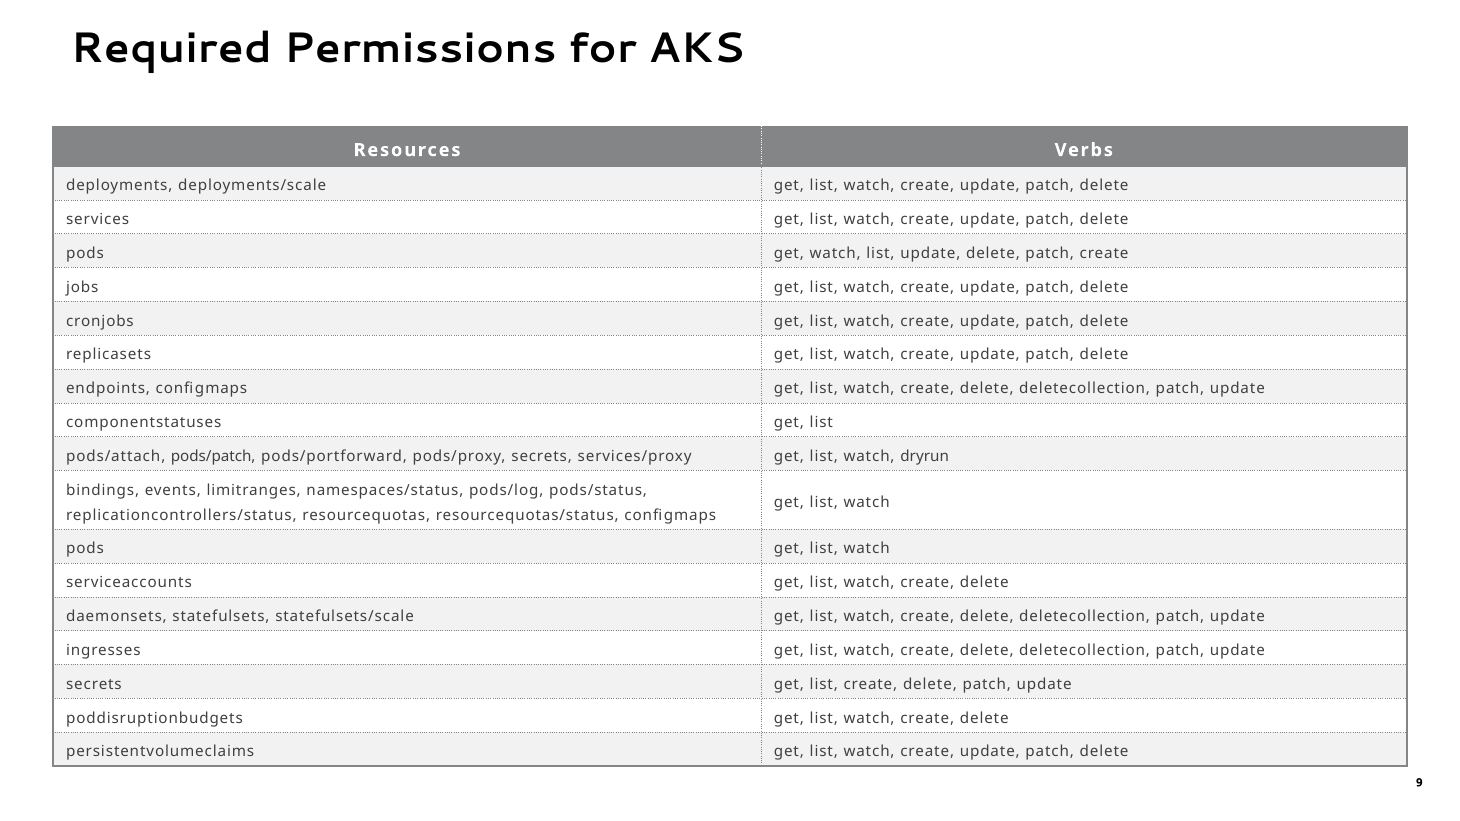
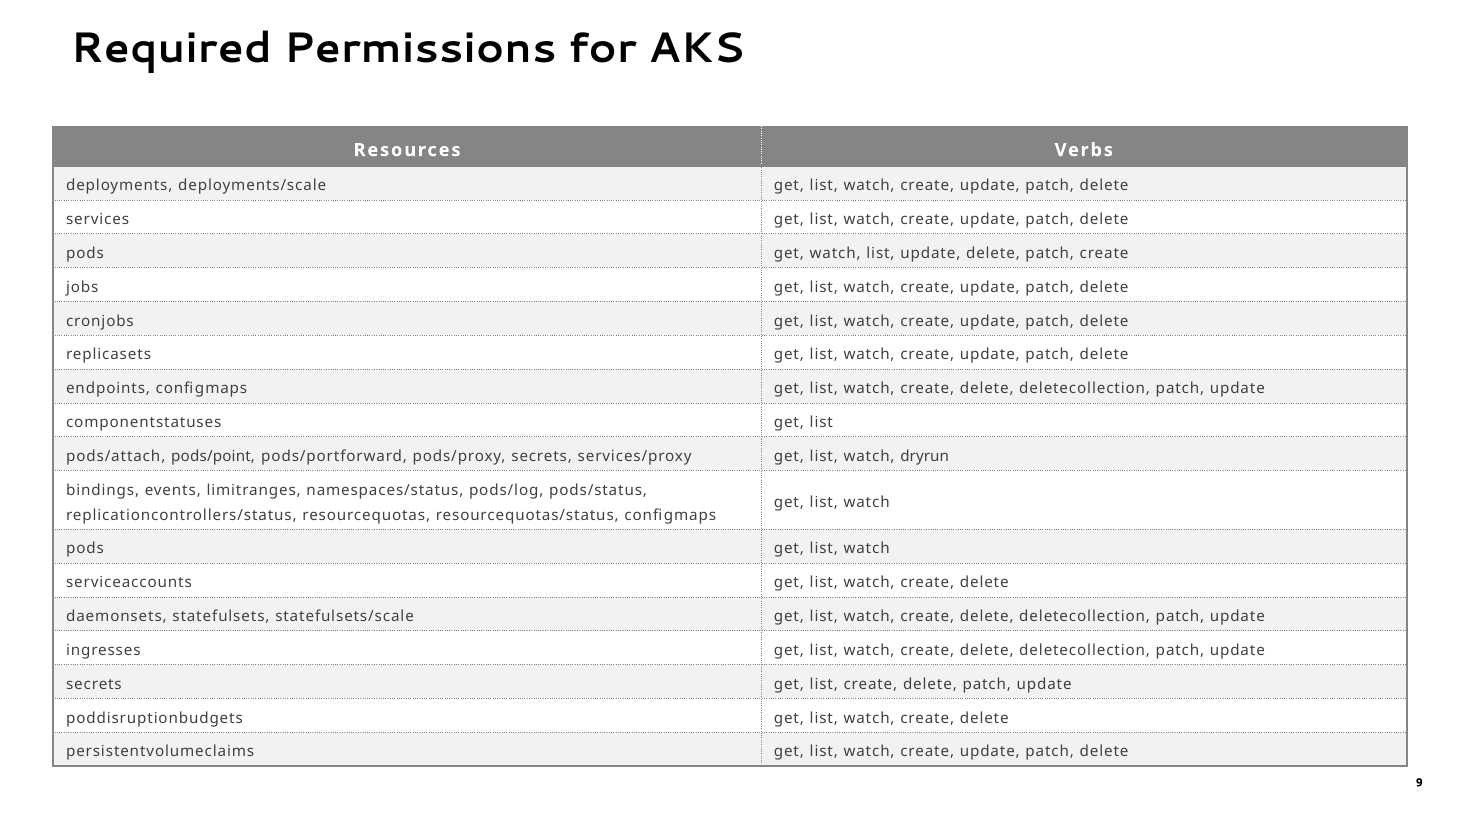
pods/patch: pods/patch -> pods/point
